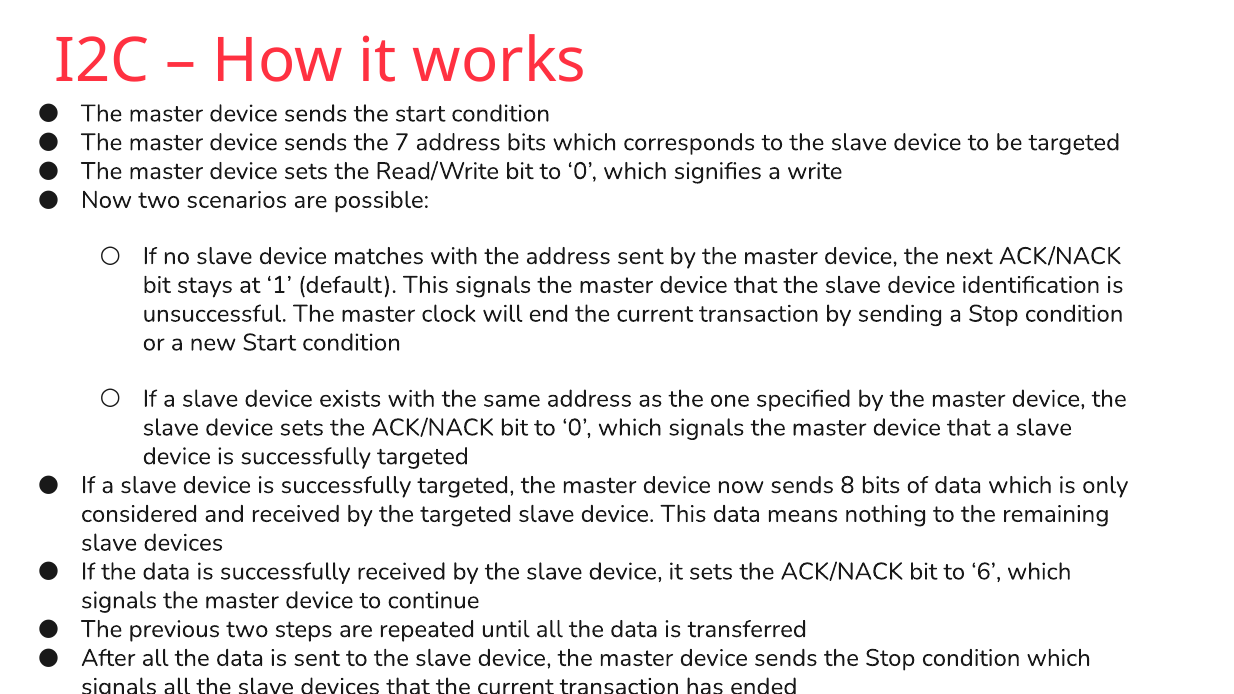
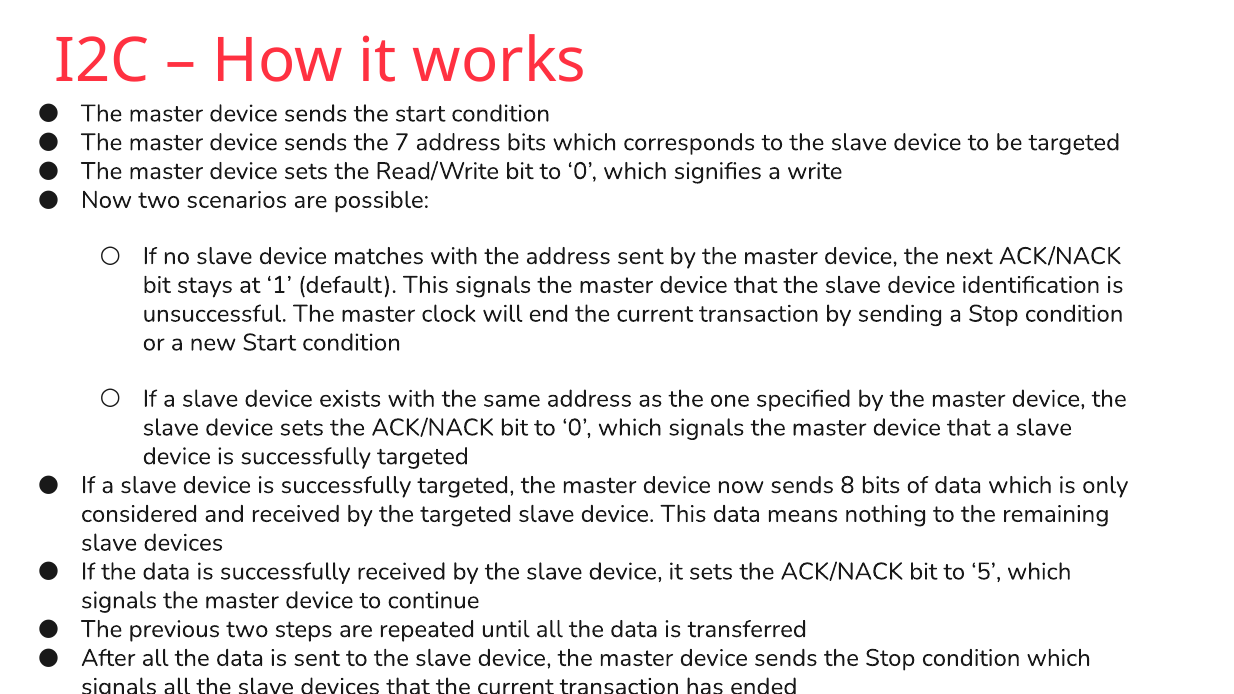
6: 6 -> 5
